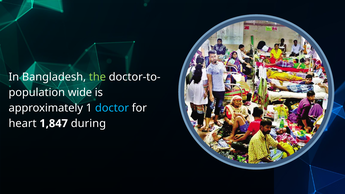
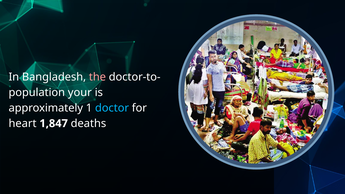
the colour: light green -> pink
wide: wide -> your
during: during -> deaths
